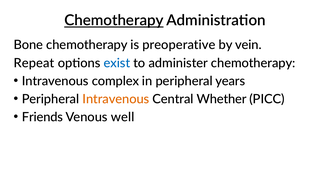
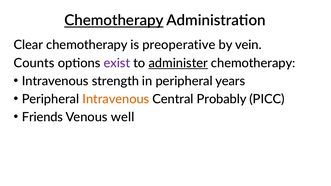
Bone: Bone -> Clear
Repeat: Repeat -> Counts
exist colour: blue -> purple
administer underline: none -> present
complex: complex -> strength
Whether: Whether -> Probably
